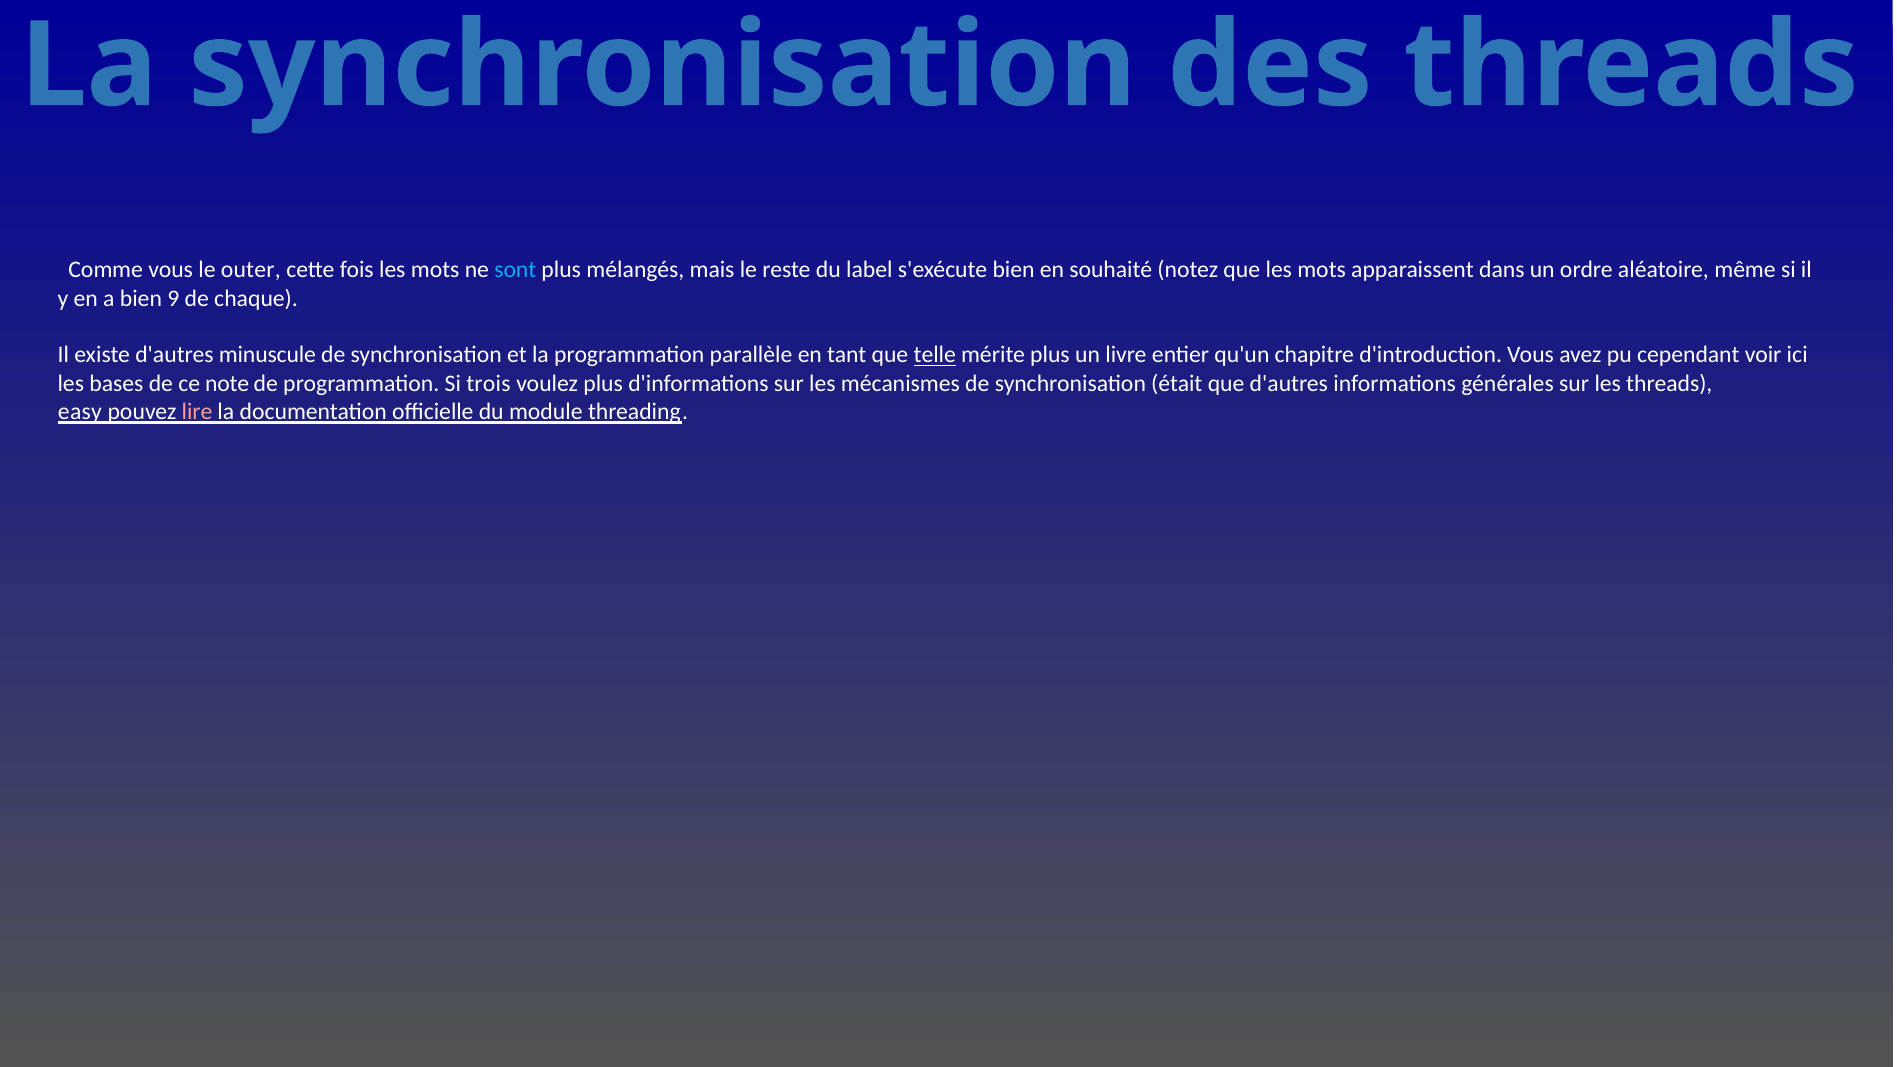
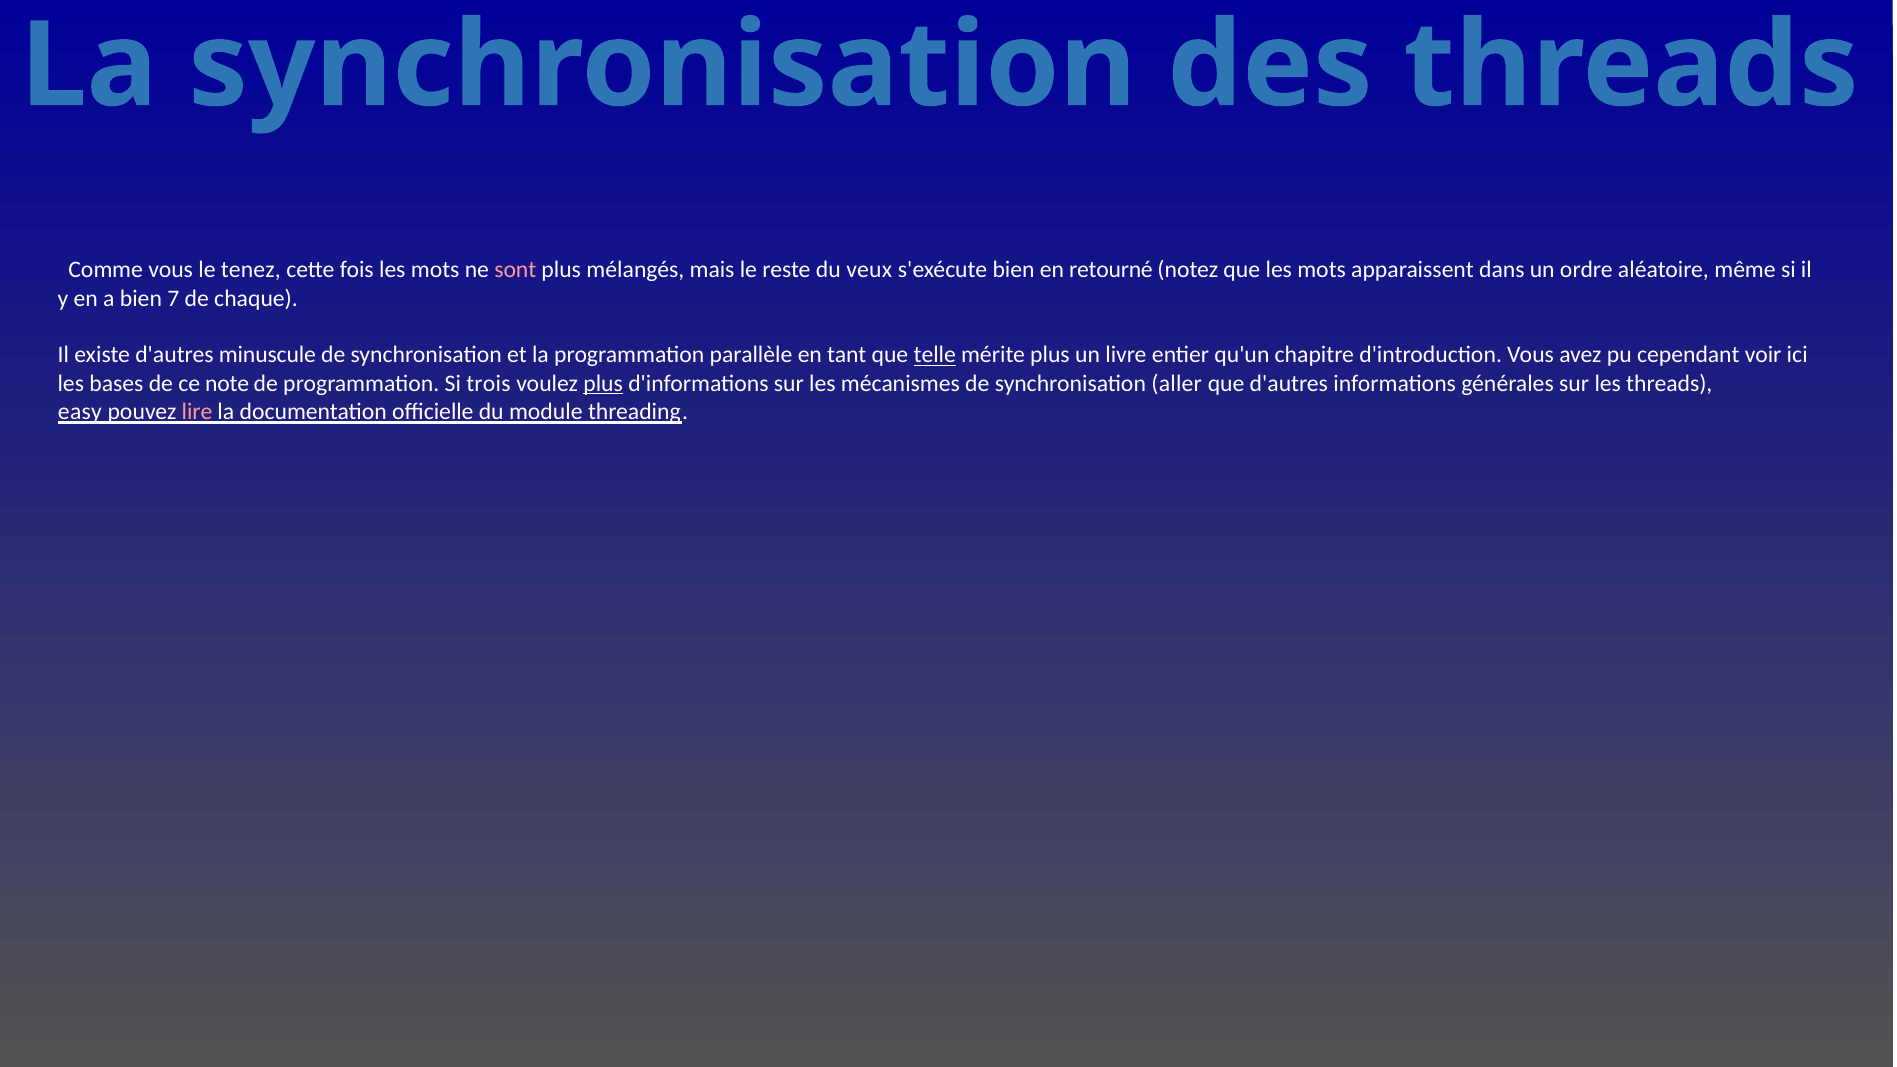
outer: outer -> tenez
sont colour: light blue -> pink
label: label -> veux
souhaité: souhaité -> retourné
9: 9 -> 7
plus at (603, 384) underline: none -> present
était: était -> aller
